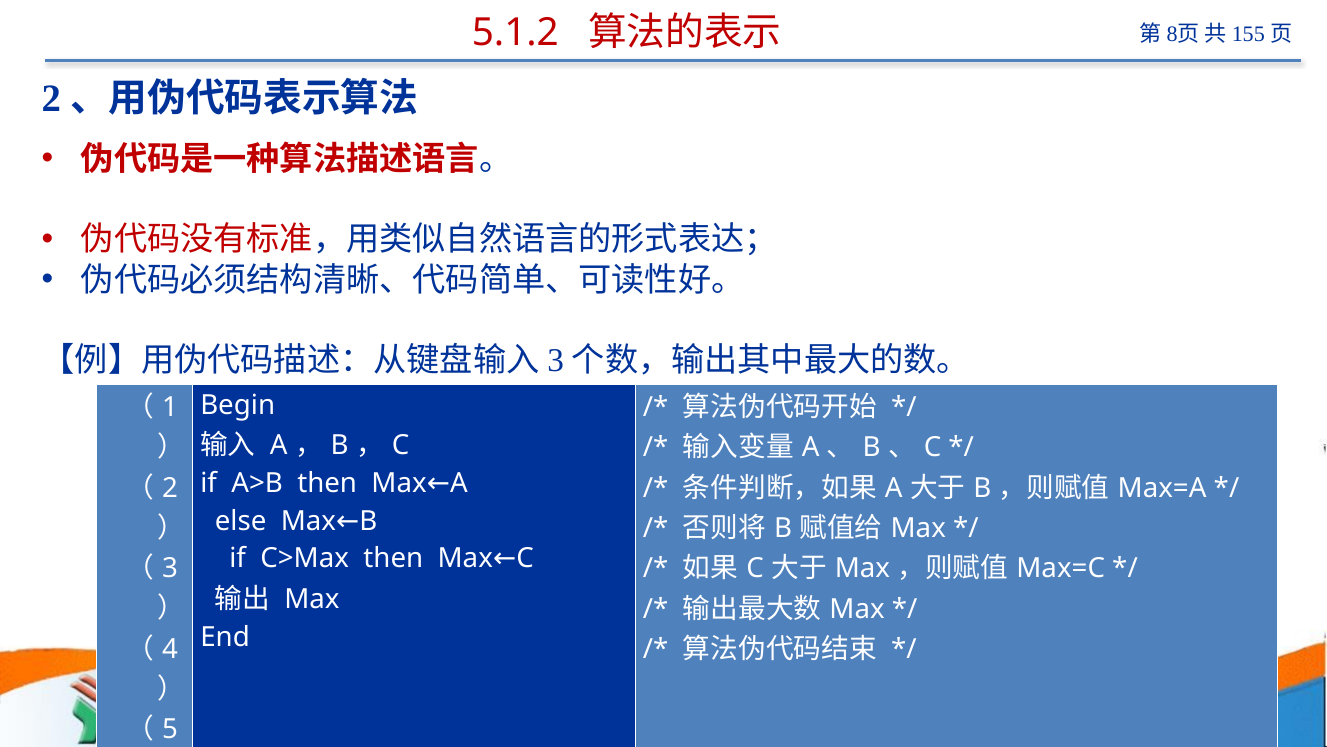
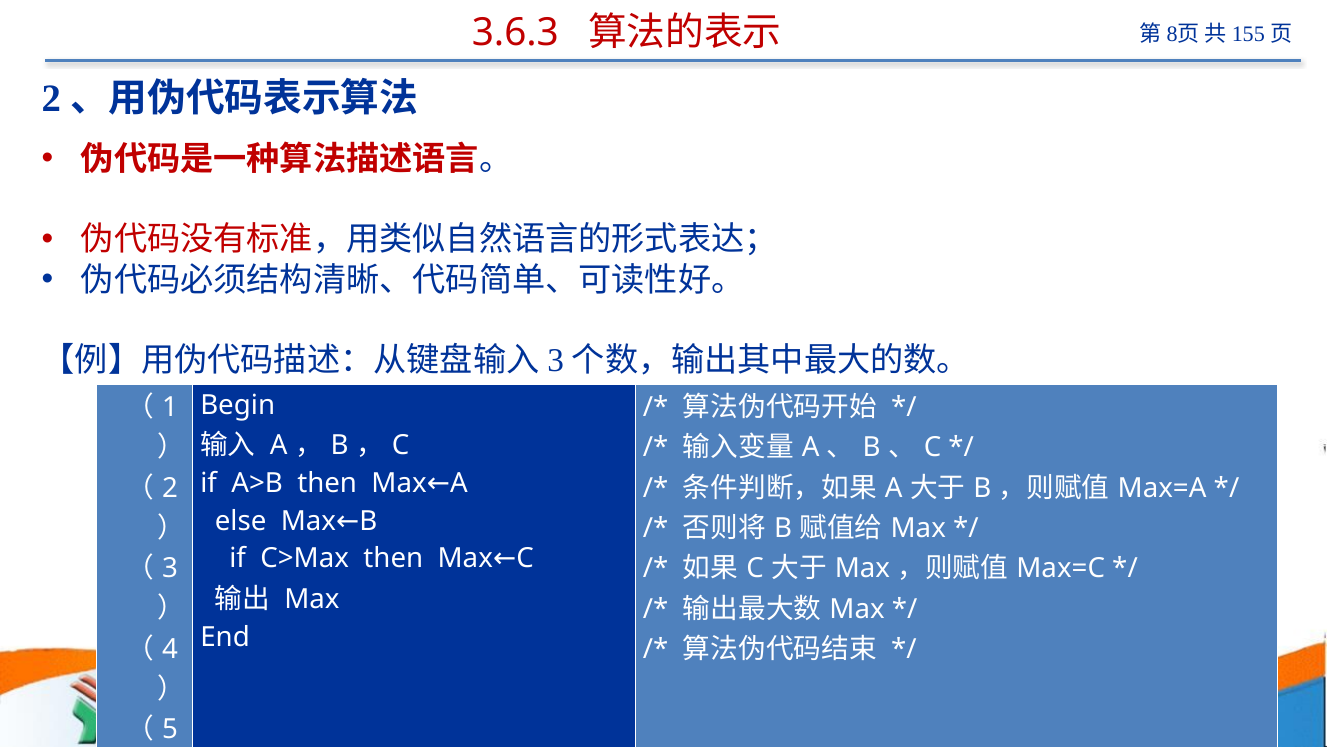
5.1.2: 5.1.2 -> 3.6.3
